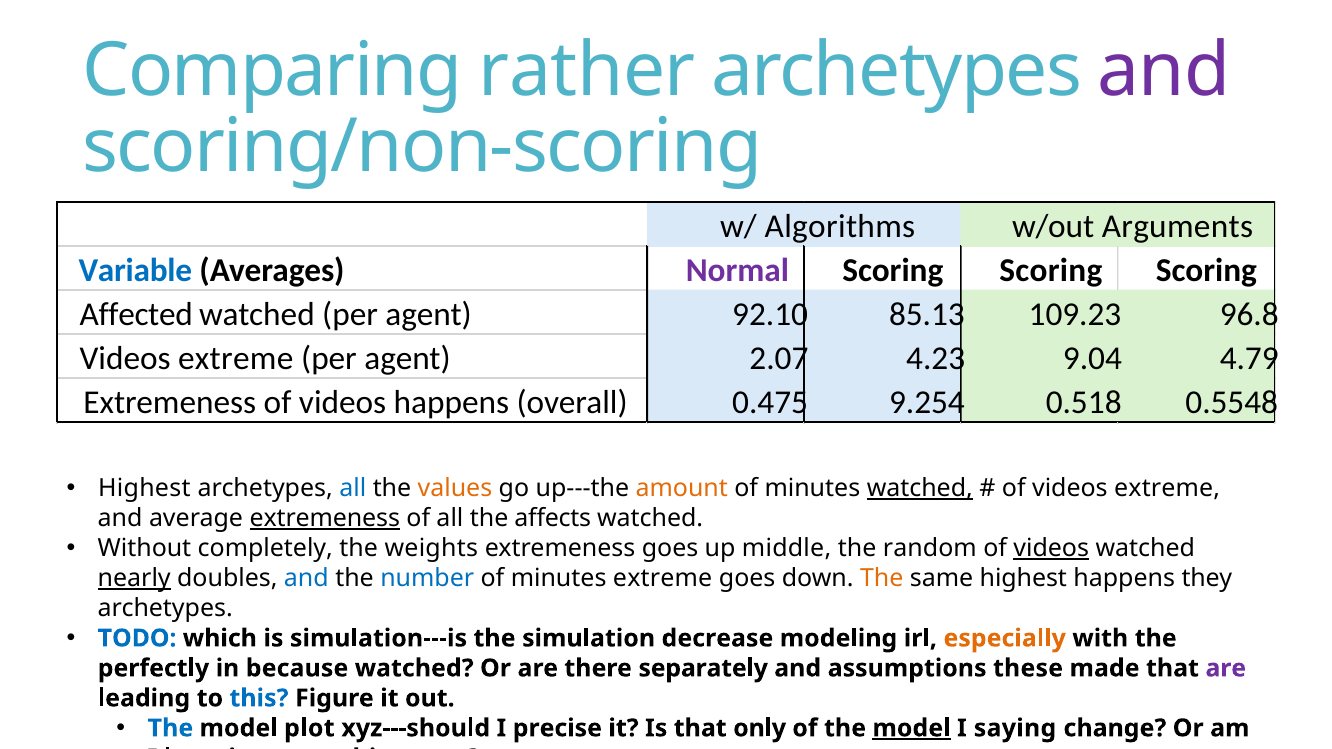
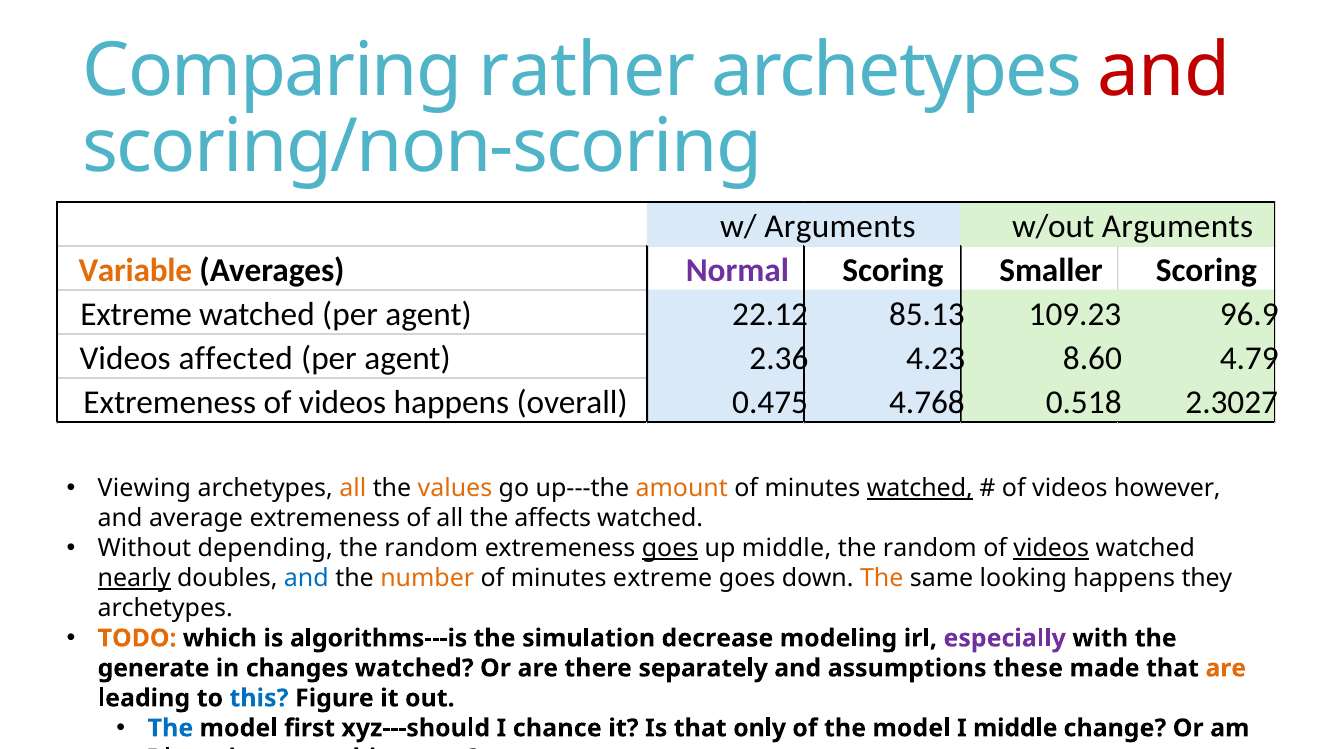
and at (1164, 71) colour: purple -> red
w/ Algorithms: Algorithms -> Arguments
Variable colour: blue -> orange
Scoring at (1051, 270): Scoring -> Smaller
Affected at (136, 315): Affected -> Extreme
92.10: 92.10 -> 22.12
96.8: 96.8 -> 96.9
extreme at (236, 358): extreme -> affected
2.07: 2.07 -> 2.36
9.04: 9.04 -> 8.60
9.254: 9.254 -> 4.768
0.5548: 0.5548 -> 2.3027
Highest at (144, 489): Highest -> Viewing
all at (353, 489) colour: blue -> orange
of videos extreme: extreme -> however
extremeness at (325, 519) underline: present -> none
completely: completely -> depending
weights at (431, 549): weights -> random
goes at (670, 549) underline: none -> present
number colour: blue -> orange
same highest: highest -> looking
TODO colour: blue -> orange
simulation---is: simulation---is -> algorithms---is
especially colour: orange -> purple
perfectly: perfectly -> generate
in because: because -> changes
are at (1226, 668) colour: purple -> orange
plot: plot -> first
I precise: precise -> chance
model at (912, 728) underline: present -> none
I saying: saying -> middle
